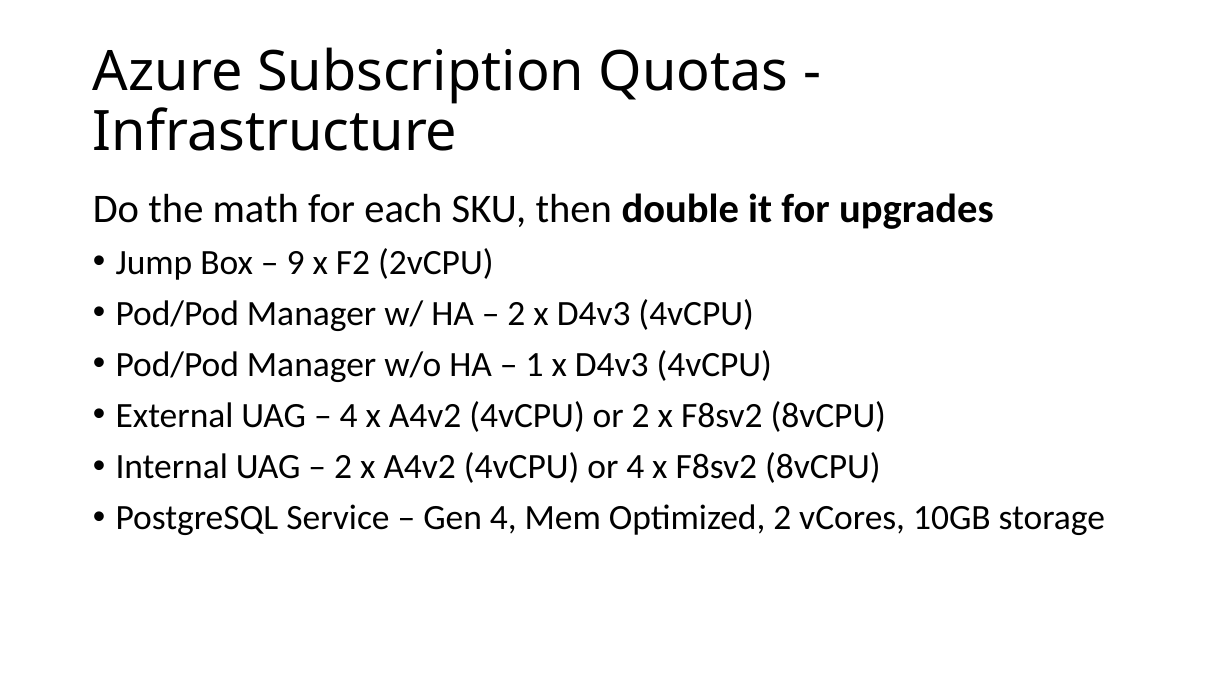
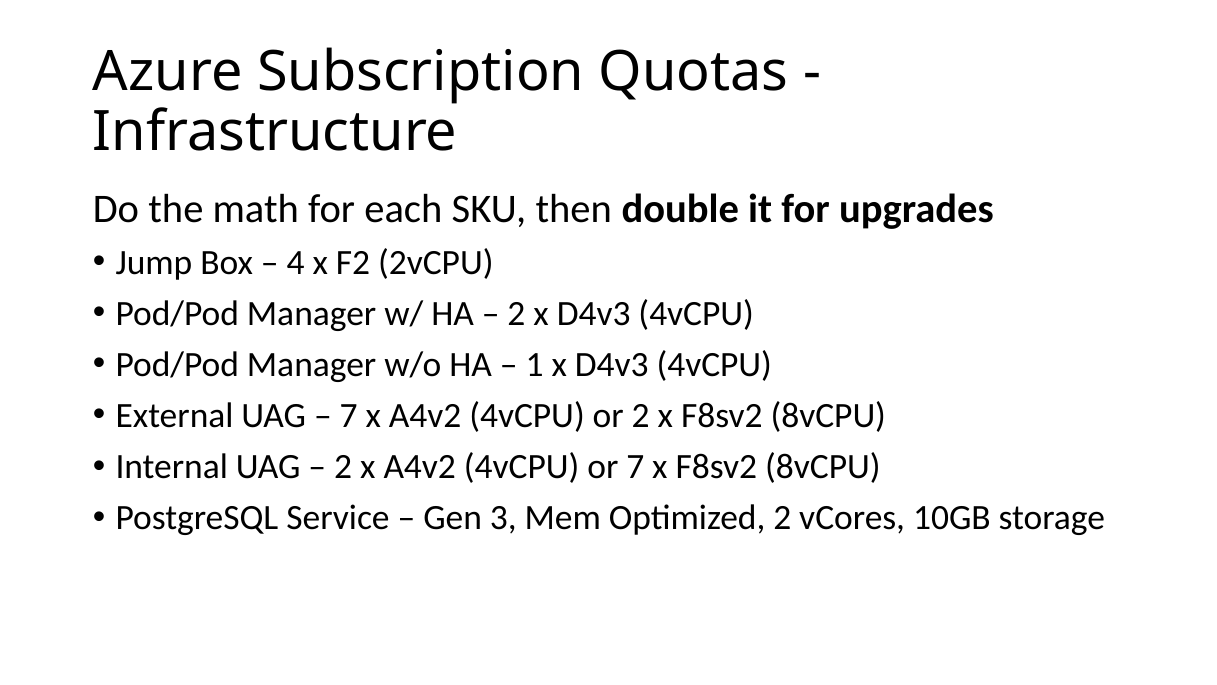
9: 9 -> 4
4 at (349, 415): 4 -> 7
or 4: 4 -> 7
Gen 4: 4 -> 3
